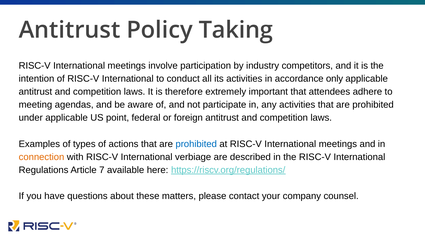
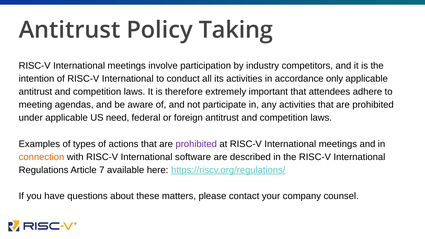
point: point -> need
prohibited at (196, 144) colour: blue -> purple
verbiage: verbiage -> software
